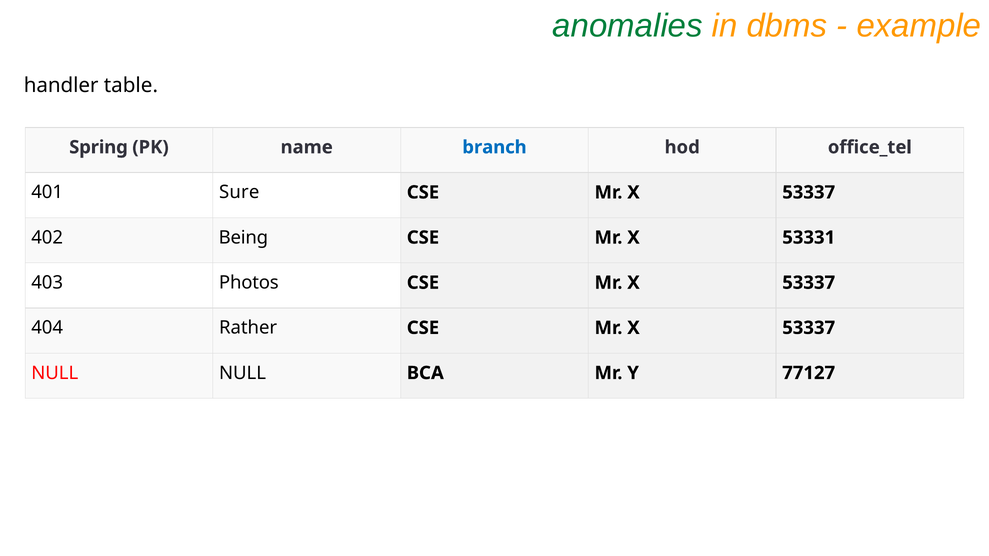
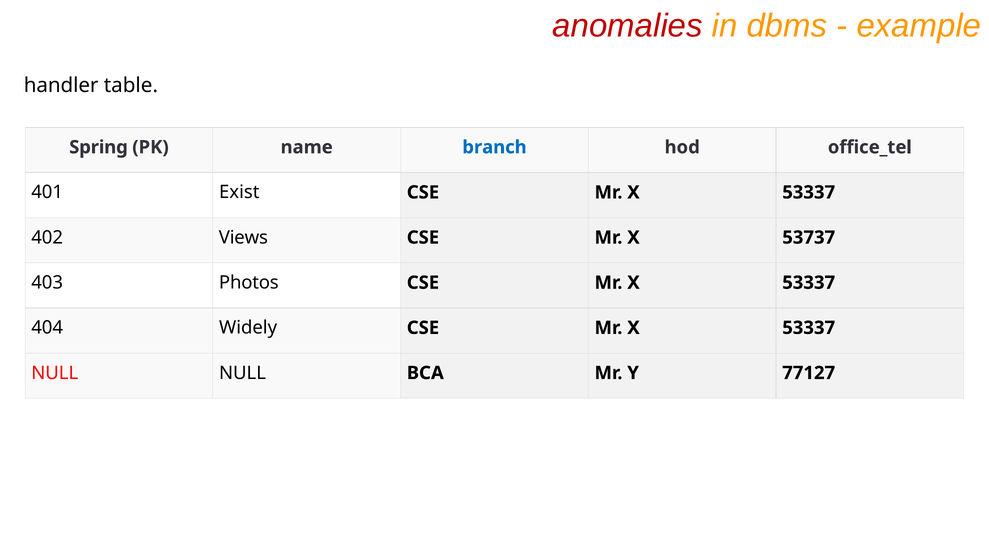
anomalies colour: green -> red
Sure: Sure -> Exist
Being: Being -> Views
53331: 53331 -> 53737
Rather: Rather -> Widely
